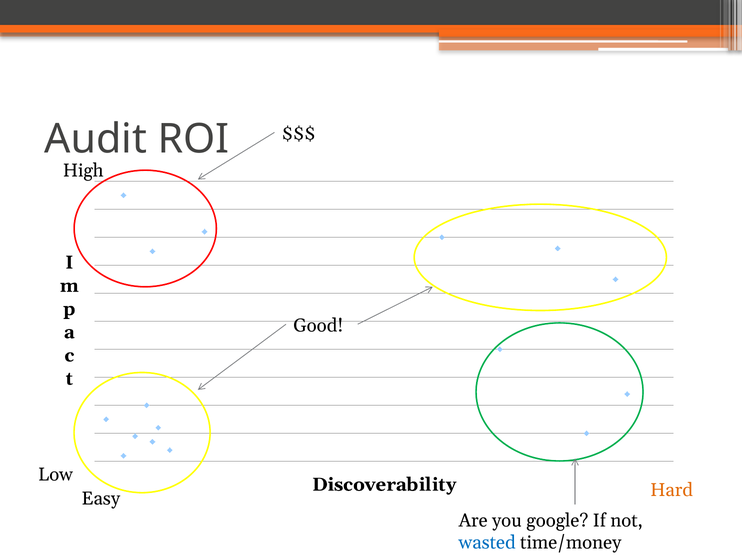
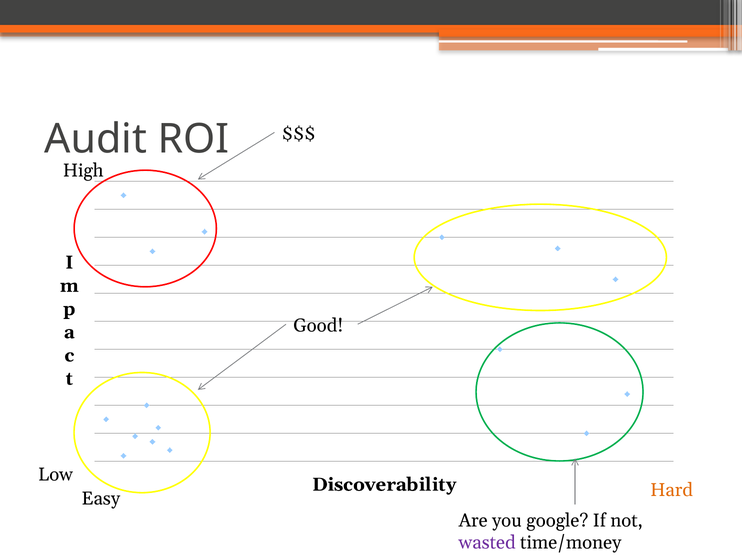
wasted colour: blue -> purple
